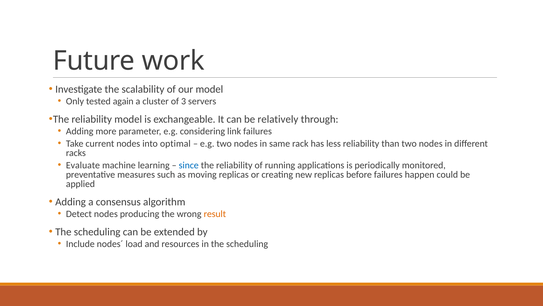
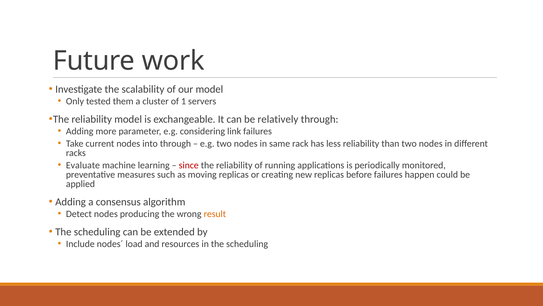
again: again -> them
3: 3 -> 1
into optimal: optimal -> through
since colour: blue -> red
